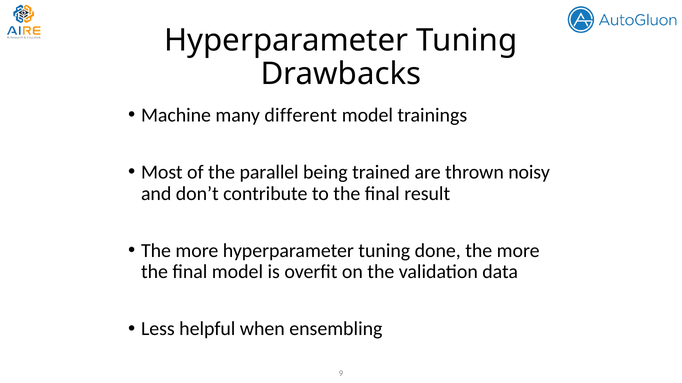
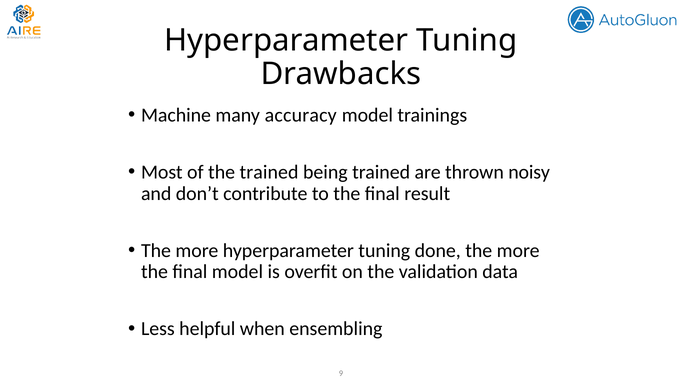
different: different -> accuracy
the parallel: parallel -> trained
